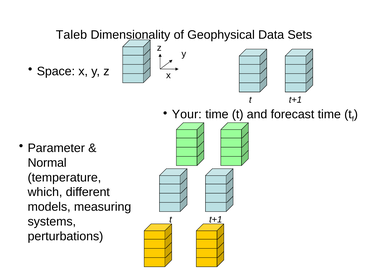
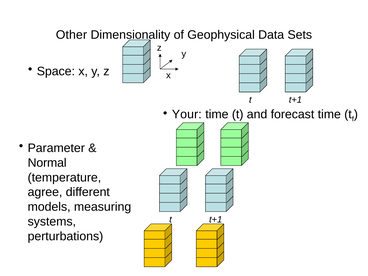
Taleb: Taleb -> Other
which: which -> agree
